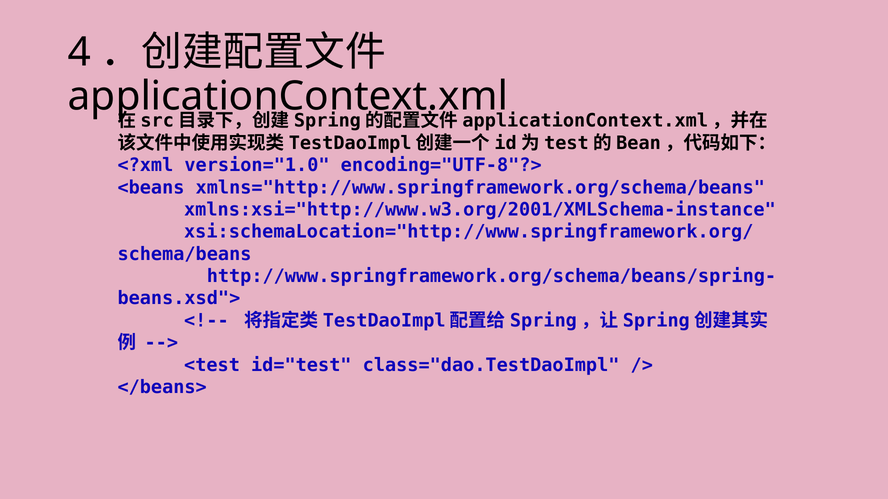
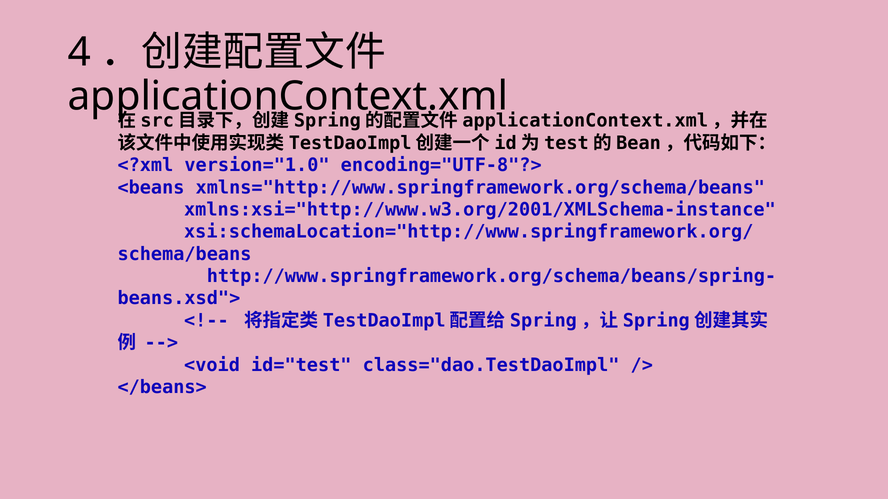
<test: <test -> <void
